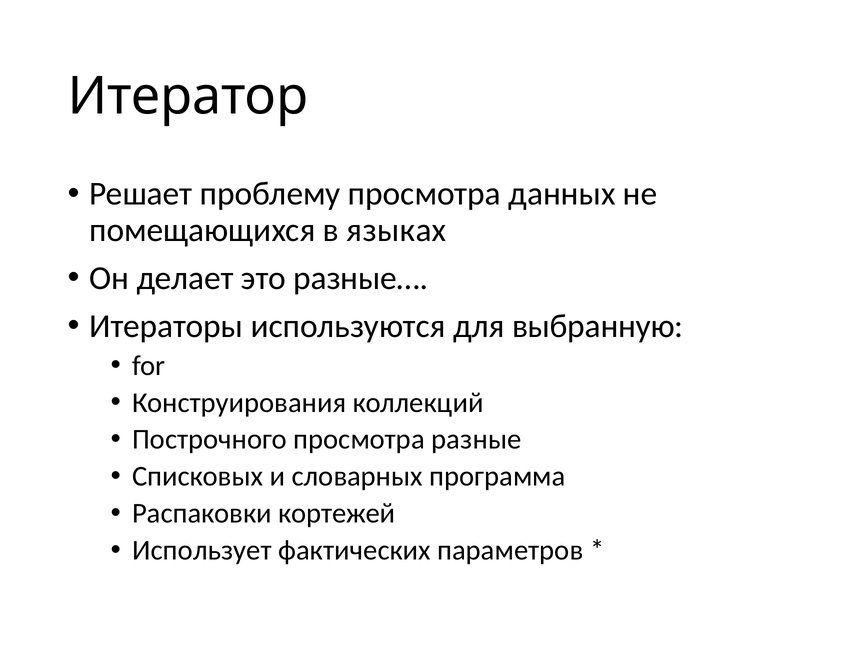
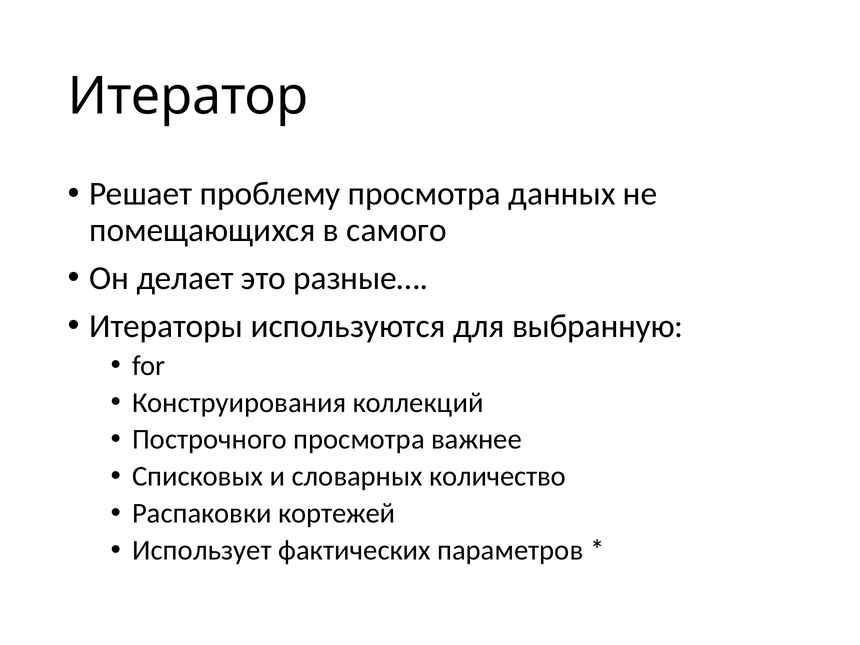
языках: языках -> самого
разные: разные -> важнее
программа: программа -> количество
